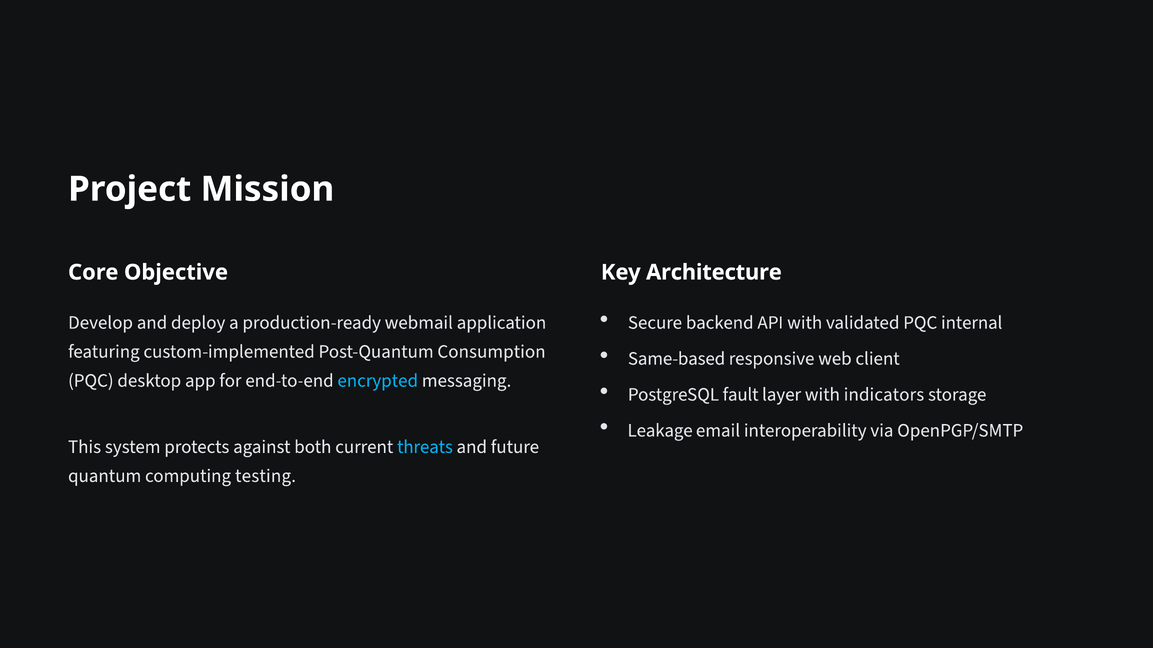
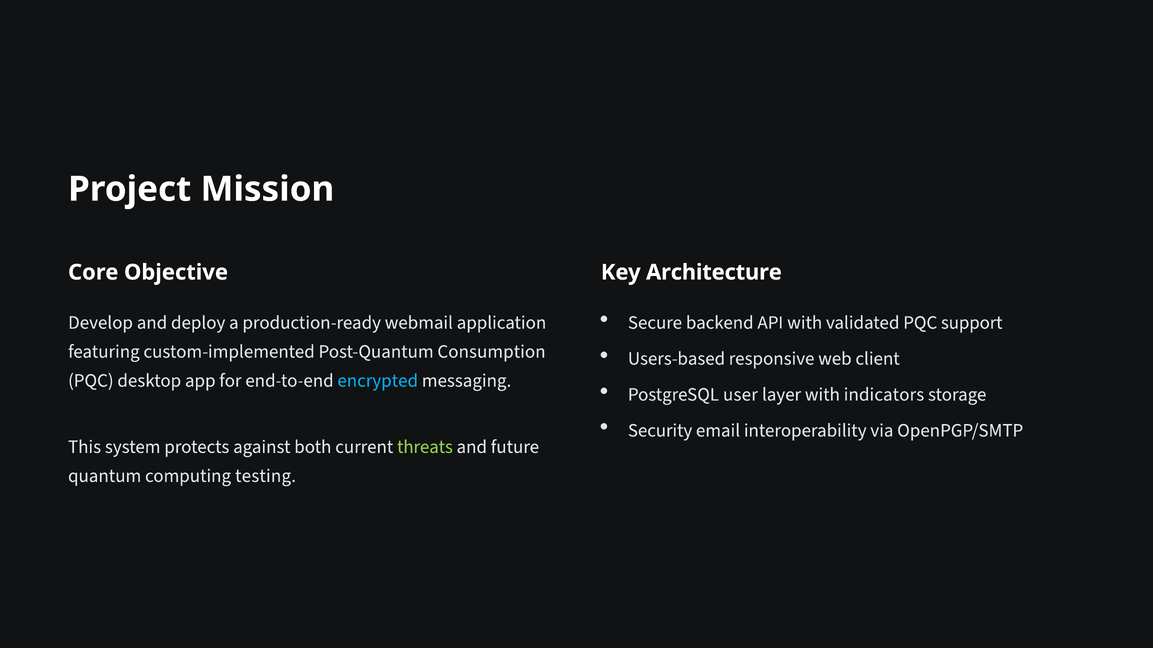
internal: internal -> support
Same-based: Same-based -> Users-based
fault: fault -> user
Leakage: Leakage -> Security
threats colour: light blue -> light green
